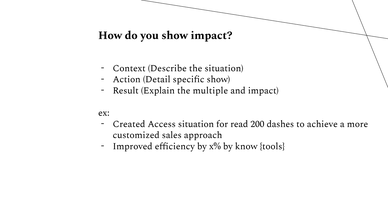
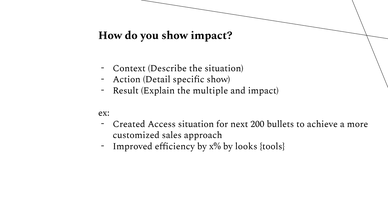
read: read -> next
dashes: dashes -> bullets
know: know -> looks
